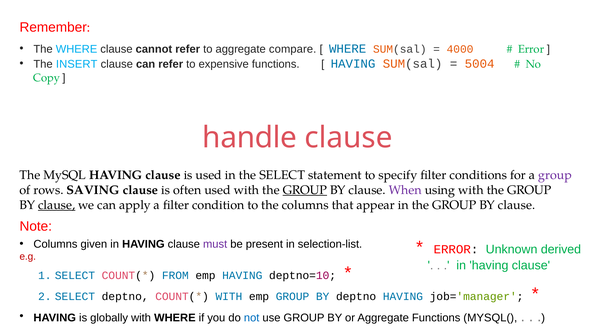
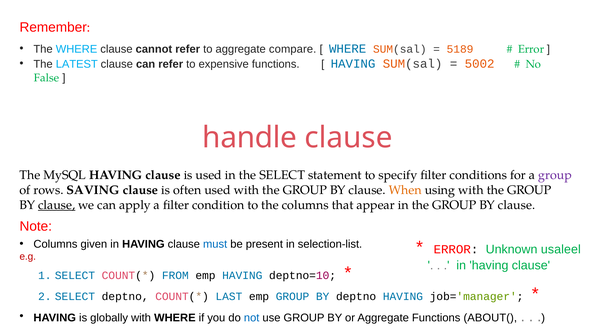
4000: 4000 -> 5189
INSERT: INSERT -> LATEST
5004: 5004 -> 5002
Copy: Copy -> False
GROUP at (305, 190) underline: present -> none
When colour: purple -> orange
must colour: purple -> blue
derived: derived -> usaleel
WITH at (229, 296): WITH -> LAST
MYSQL(: MYSQL( -> ABOUT(
